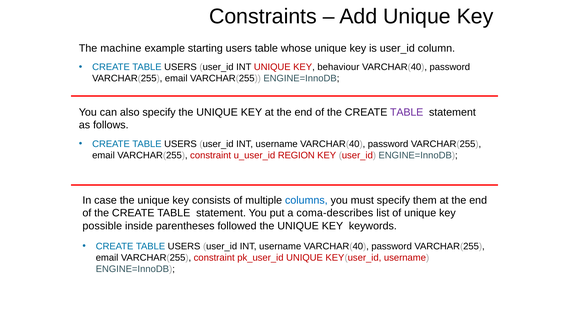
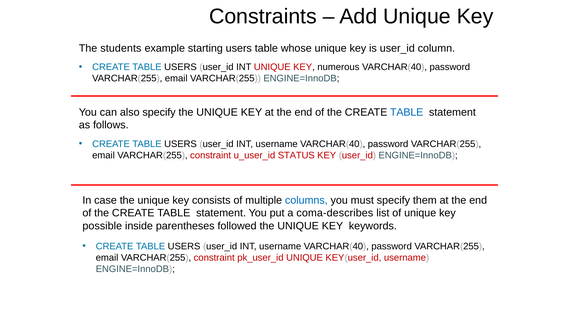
machine: machine -> students
behaviour: behaviour -> numerous
TABLE at (407, 112) colour: purple -> blue
REGION: REGION -> STATUS
